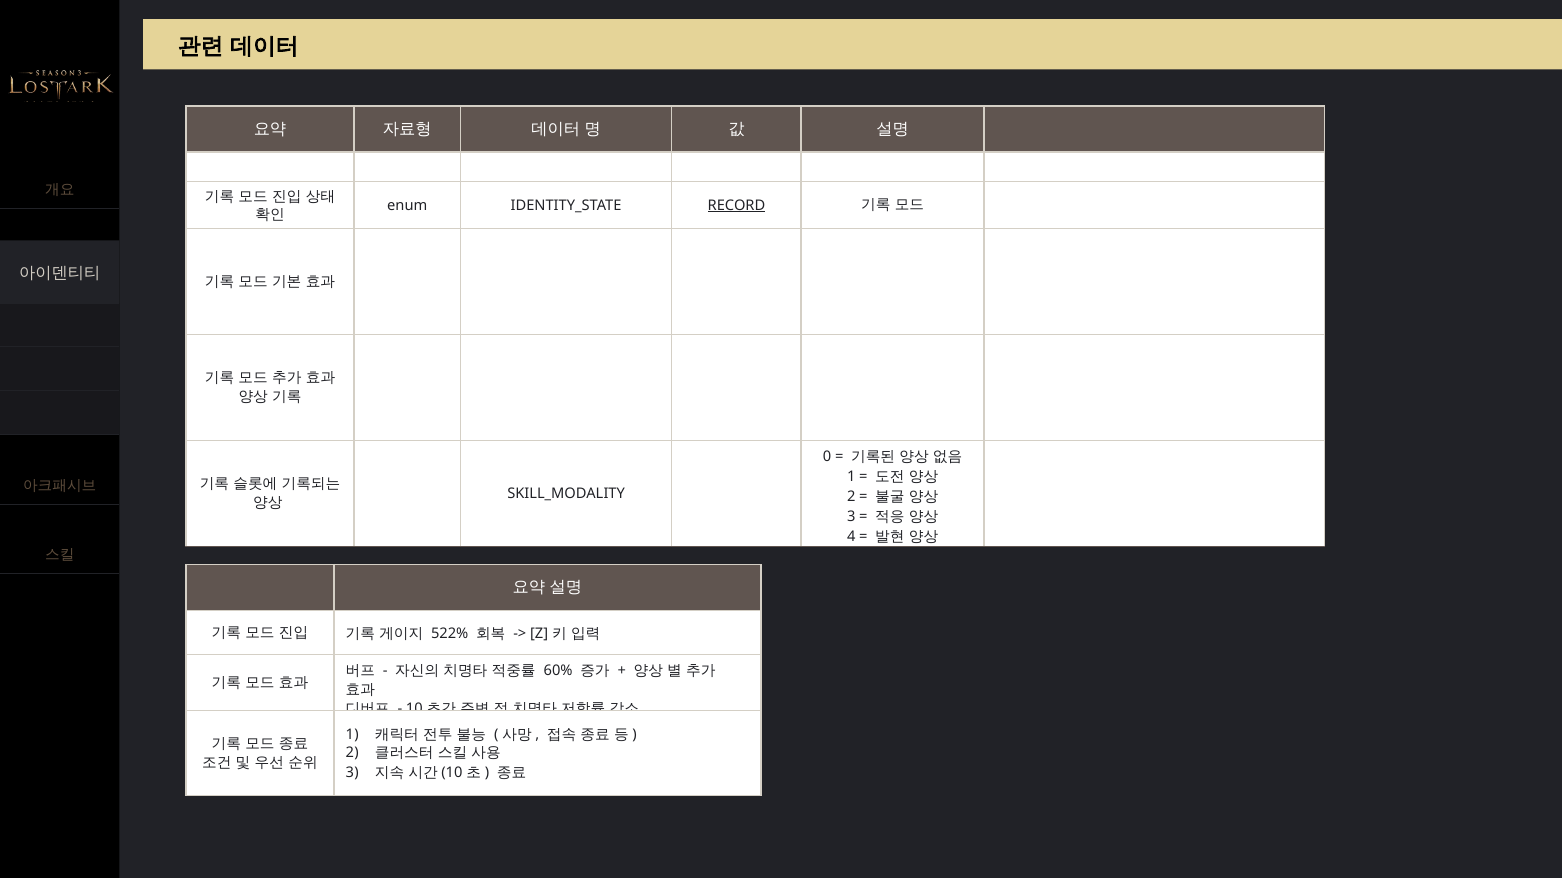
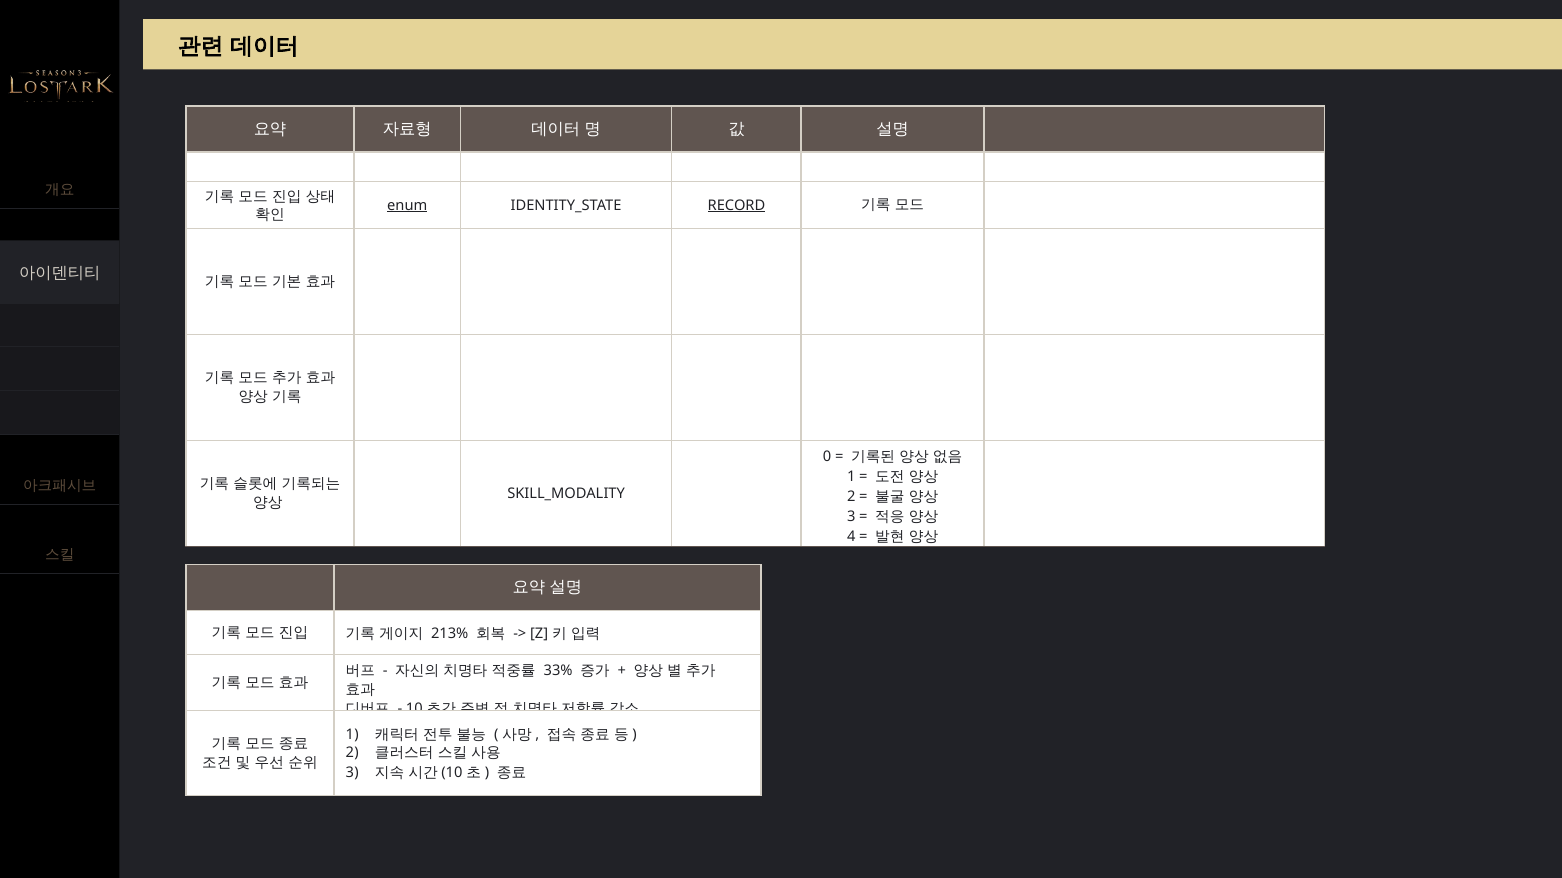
enum underline: none -> present
522%: 522% -> 213%
60%: 60% -> 33%
